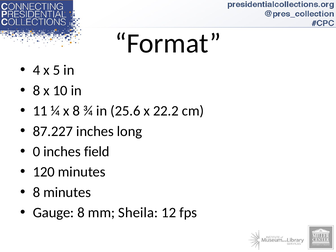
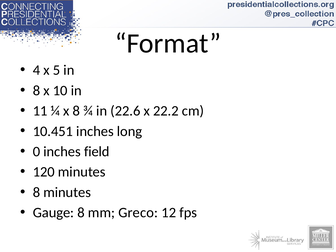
25.6: 25.6 -> 22.6
87.227: 87.227 -> 10.451
Sheila: Sheila -> Greco
